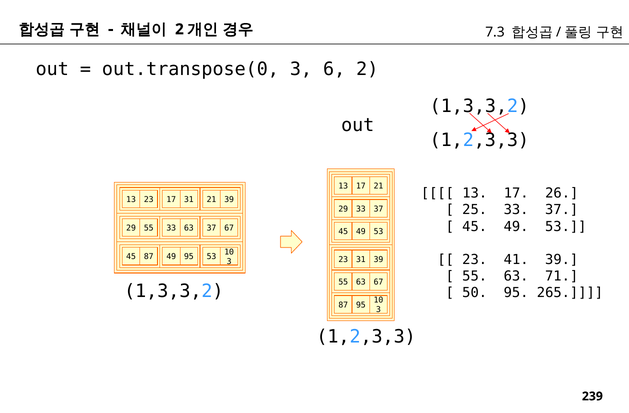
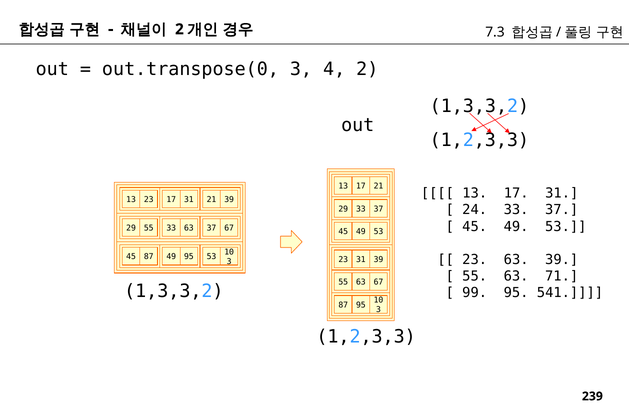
6: 6 -> 4
13 17 26: 26 -> 31
25: 25 -> 24
23 41: 41 -> 63
50: 50 -> 99
265: 265 -> 541
